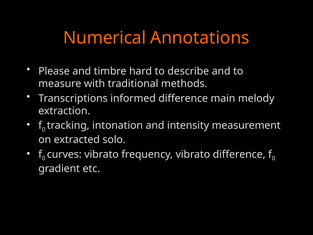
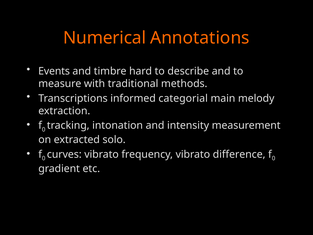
Please: Please -> Events
informed difference: difference -> categorial
